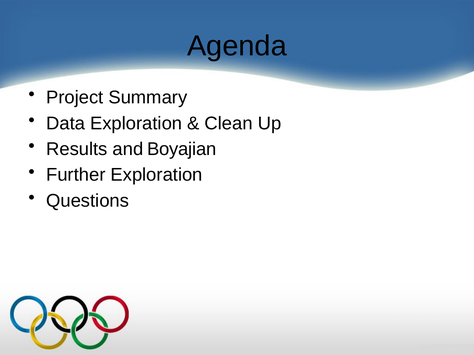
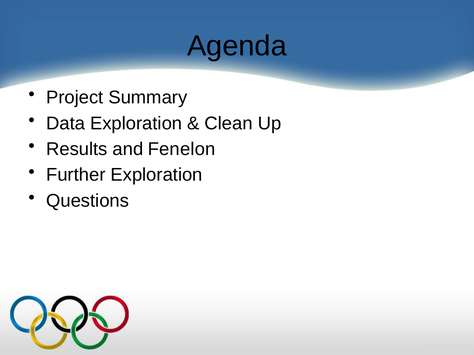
Boyajian: Boyajian -> Fenelon
